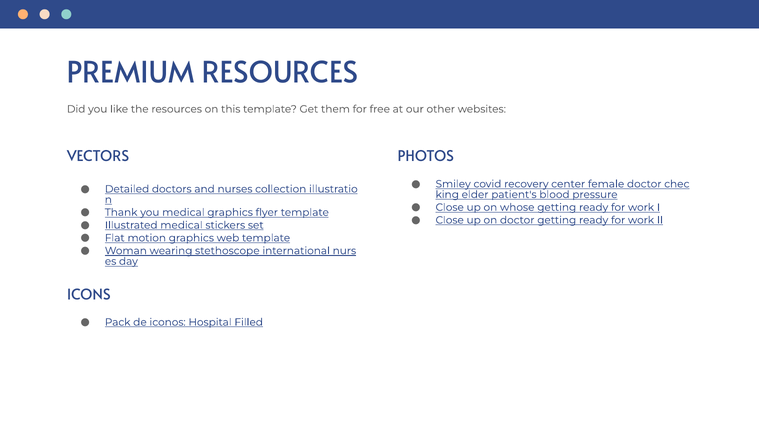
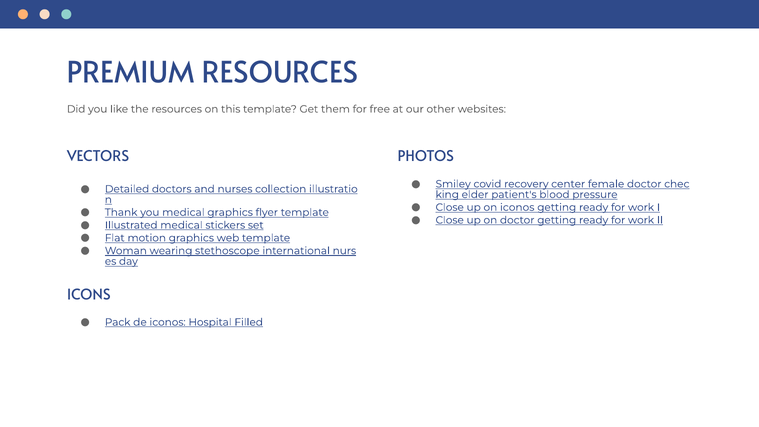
on whose: whose -> iconos
